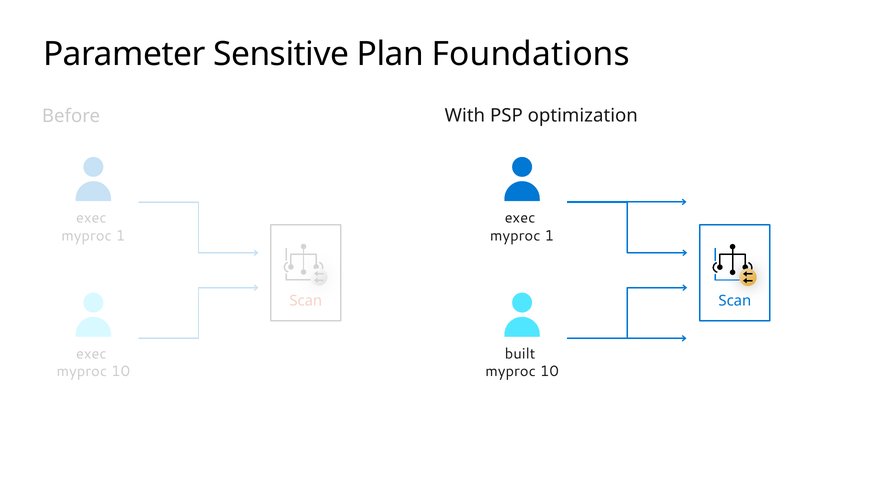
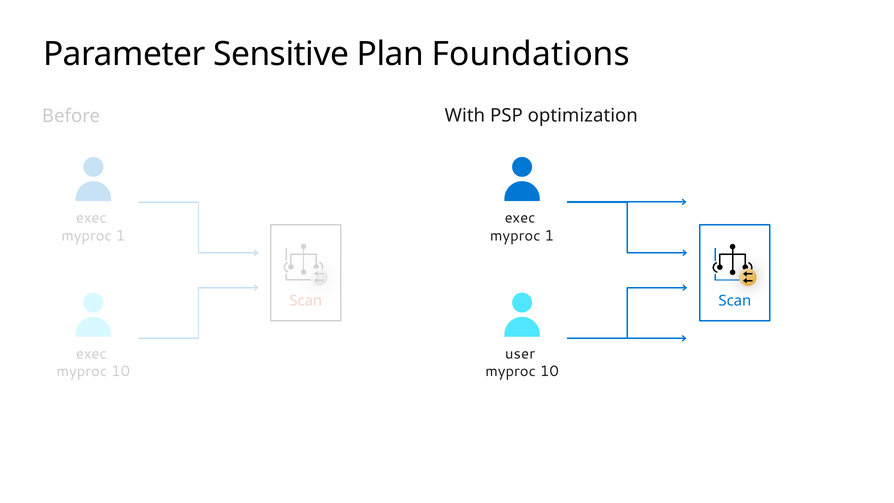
built: built -> user
